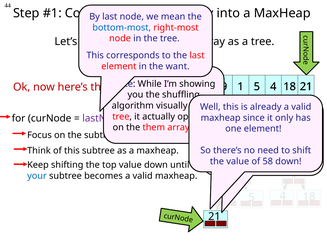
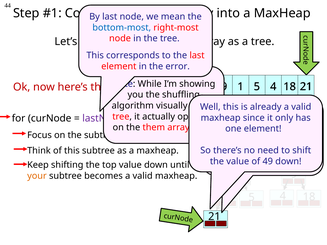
want: want -> error
58: 58 -> 49
your at (37, 176) colour: blue -> orange
